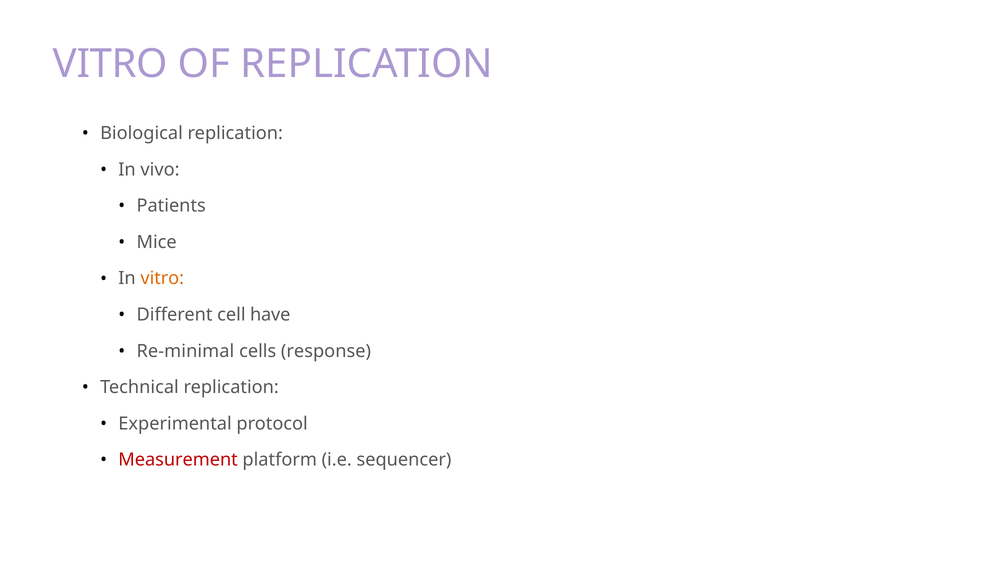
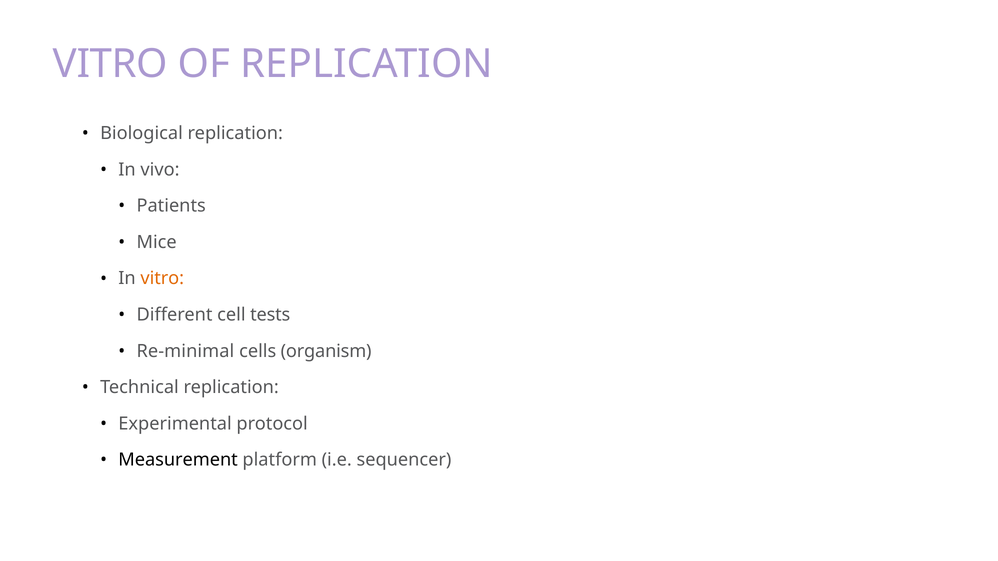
have: have -> tests
response: response -> organism
Measurement colour: red -> black
